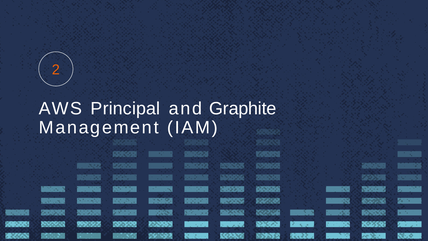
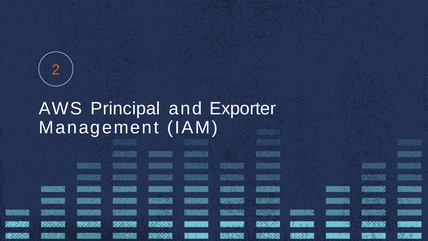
Graphite: Graphite -> Exporter
